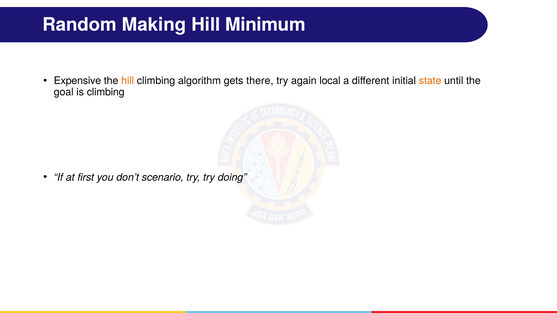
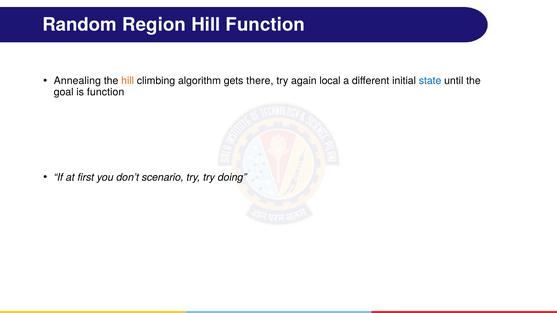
Making: Making -> Region
Hill Minimum: Minimum -> Function
Expensive: Expensive -> Annealing
state colour: orange -> blue
is climbing: climbing -> function
